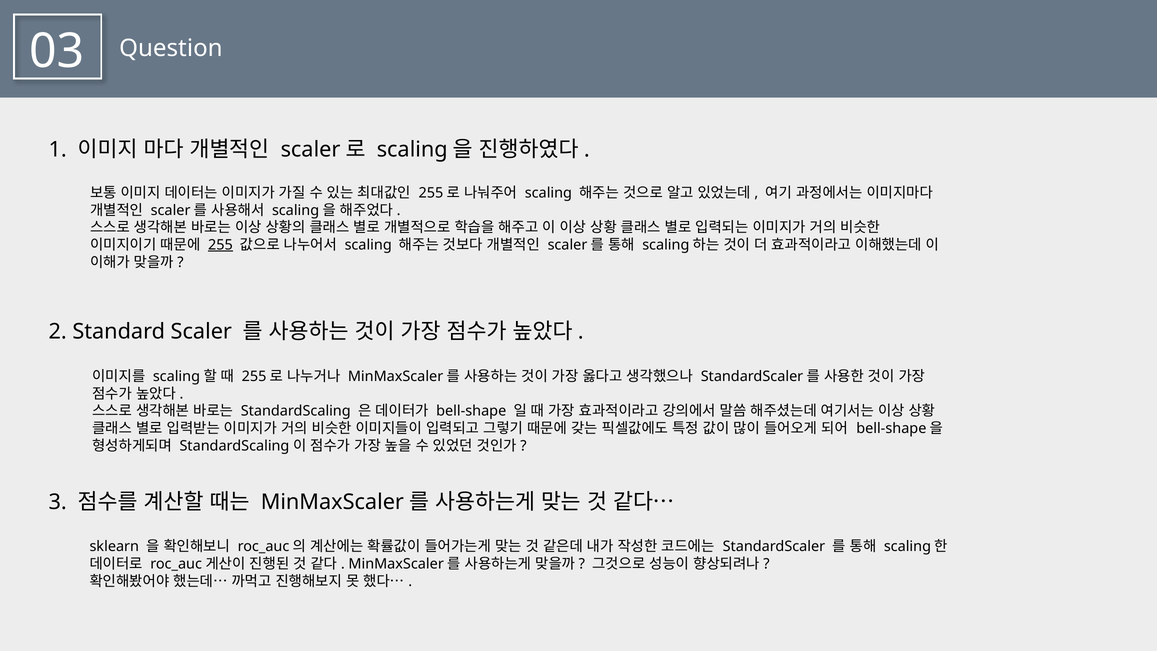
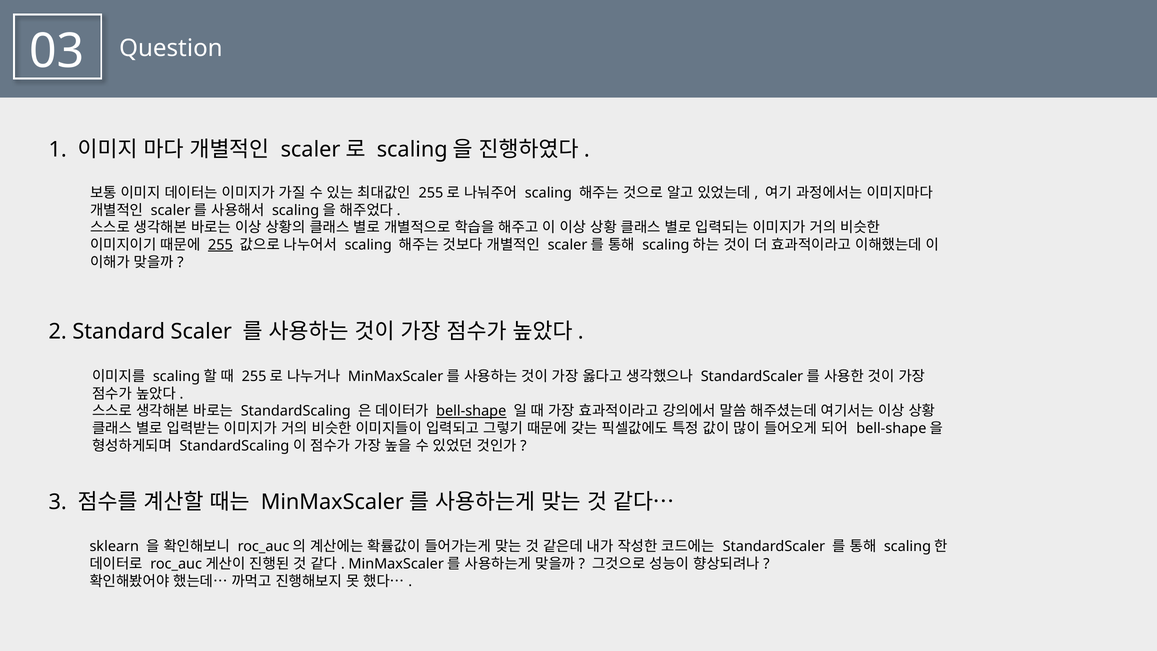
bell-shape underline: none -> present
